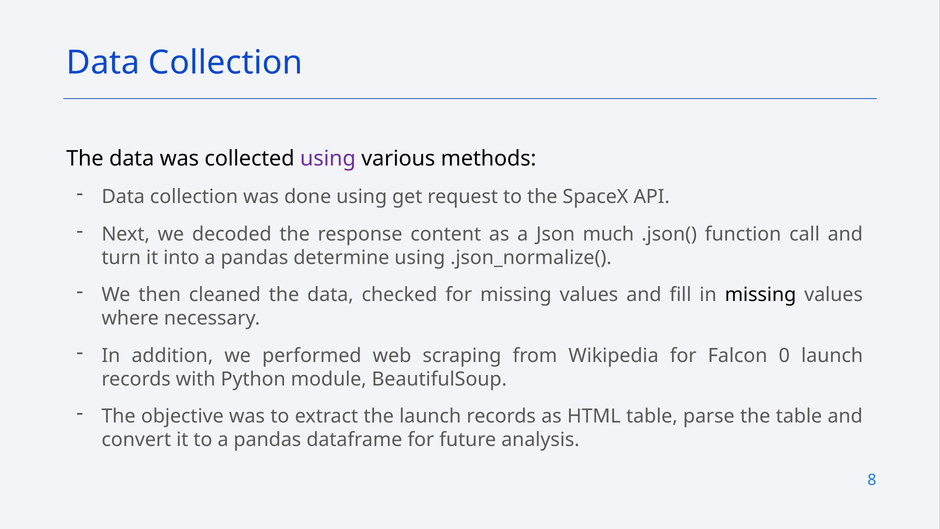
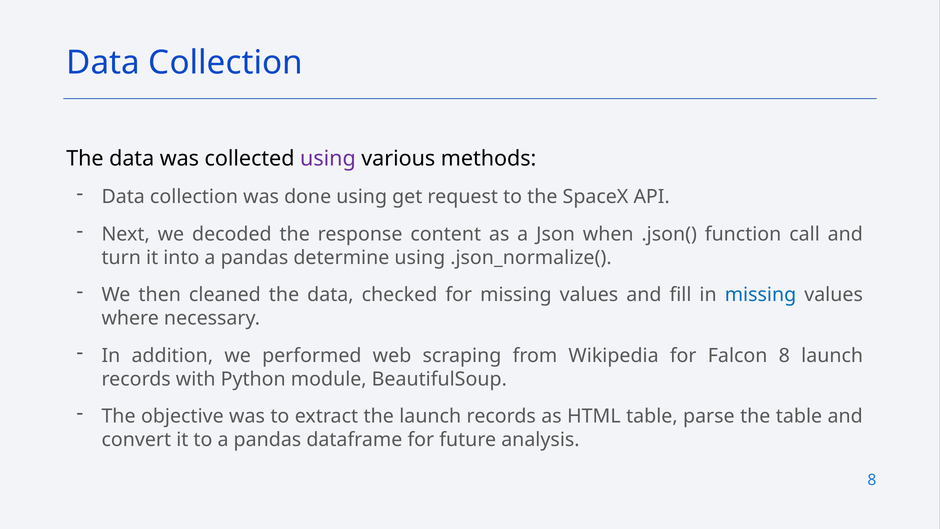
much: much -> when
missing at (761, 295) colour: black -> blue
Falcon 0: 0 -> 8
